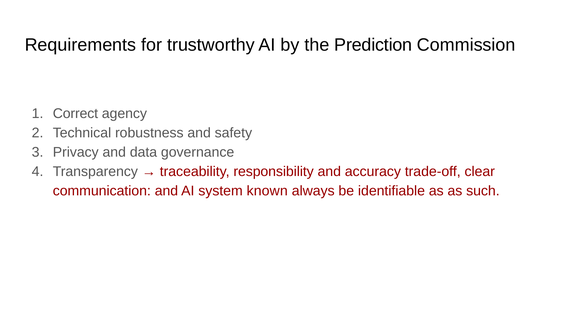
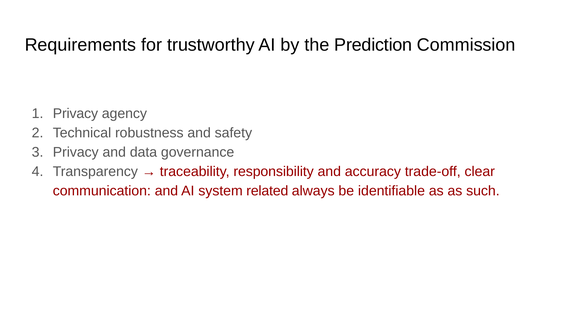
Correct at (75, 114): Correct -> Privacy
known: known -> related
